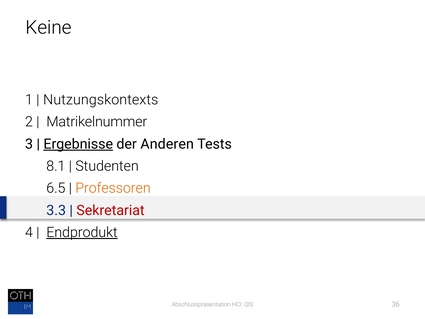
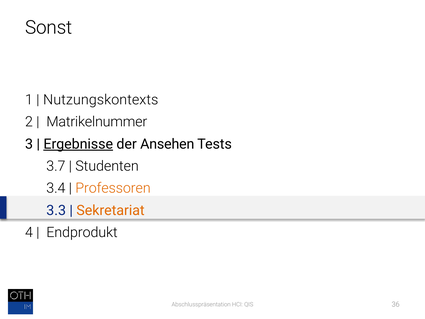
Keine: Keine -> Sonst
Anderen: Anderen -> Ansehen
8.1: 8.1 -> 3.7
6.5: 6.5 -> 3.4
Sekretariat colour: red -> orange
Endprodukt underline: present -> none
